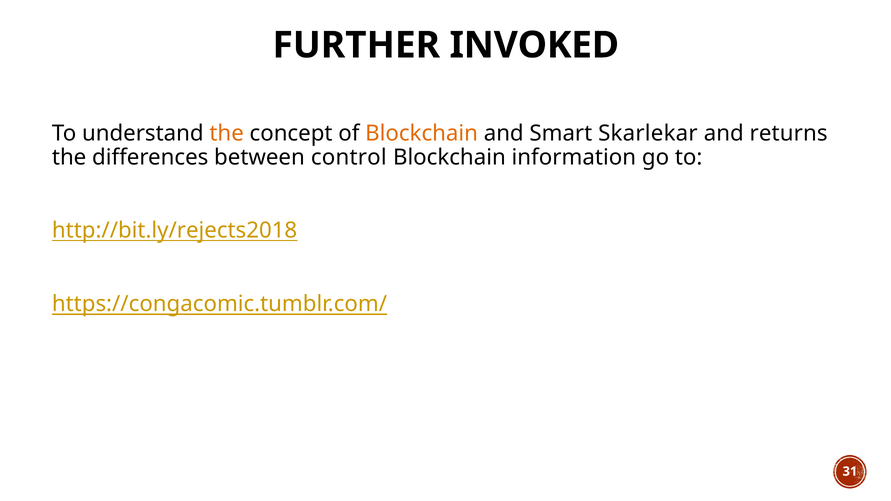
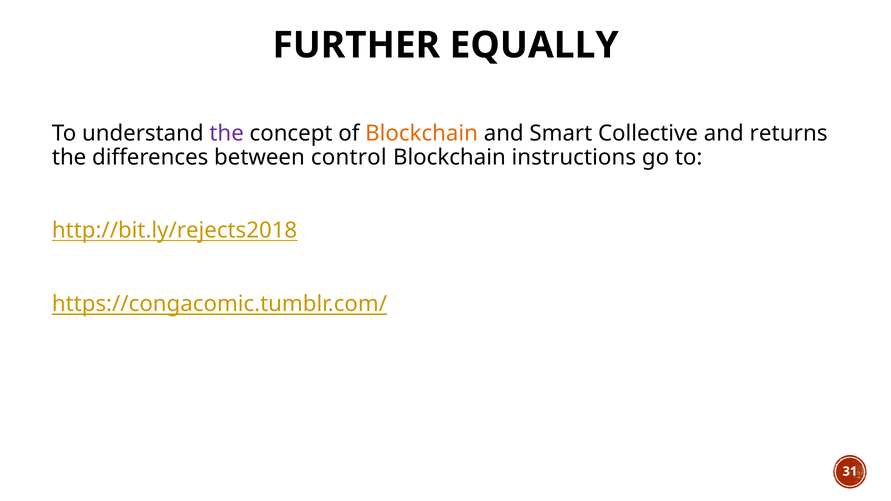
INVOKED: INVOKED -> EQUALLY
the at (227, 134) colour: orange -> purple
Skarlekar: Skarlekar -> Collective
information: information -> instructions
